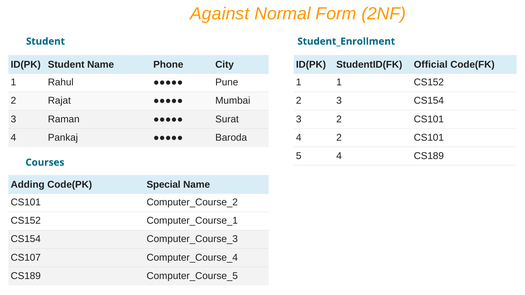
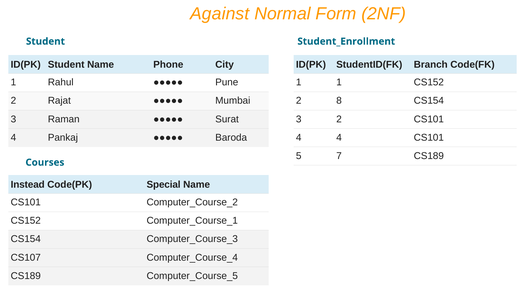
Official: Official -> Branch
2 3: 3 -> 8
4 2: 2 -> 4
5 4: 4 -> 7
Adding: Adding -> Instead
